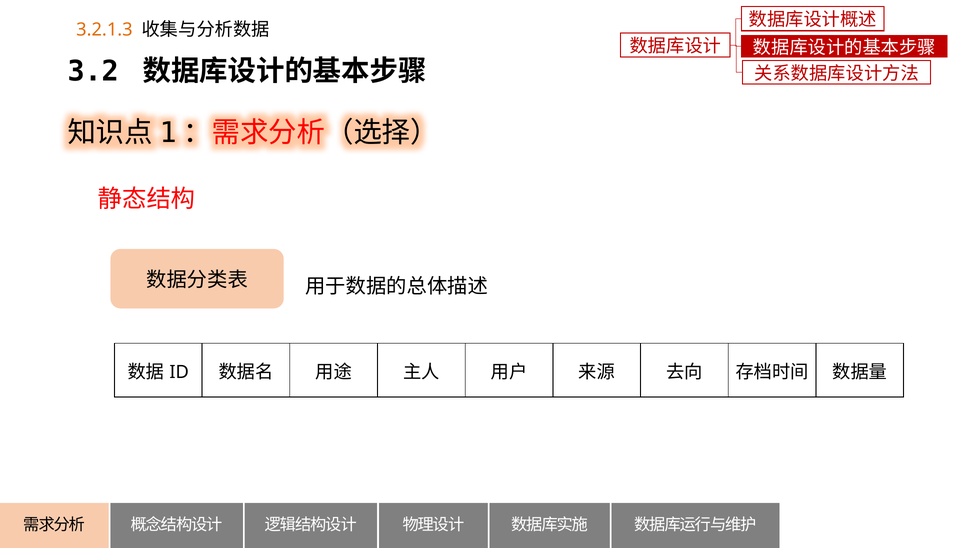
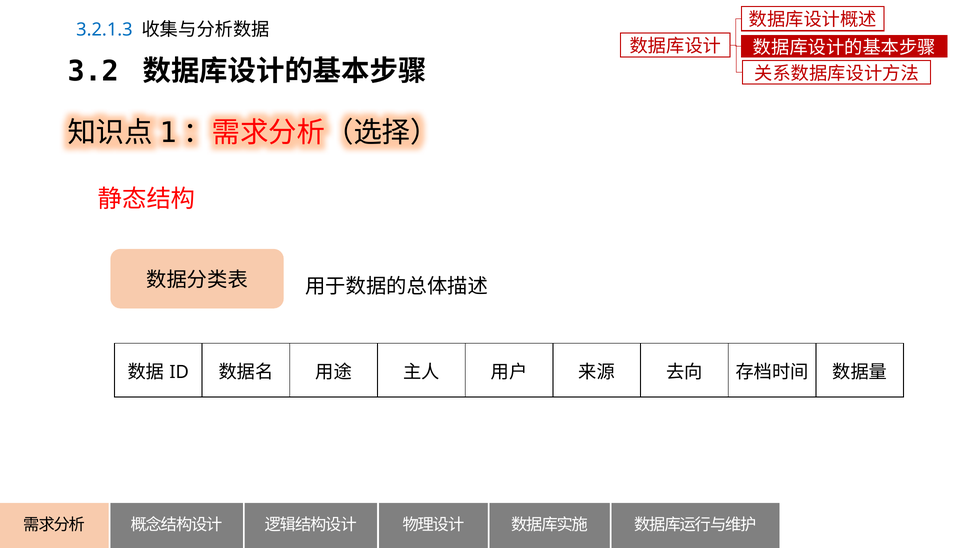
3.2.1.3 colour: orange -> blue
